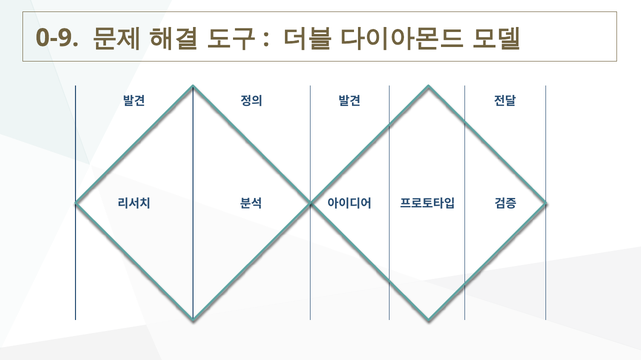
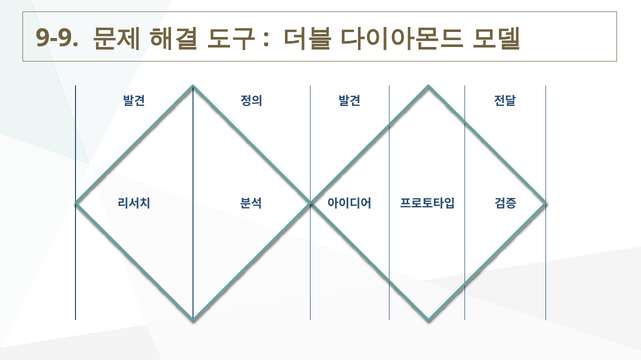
0-9: 0-9 -> 9-9
